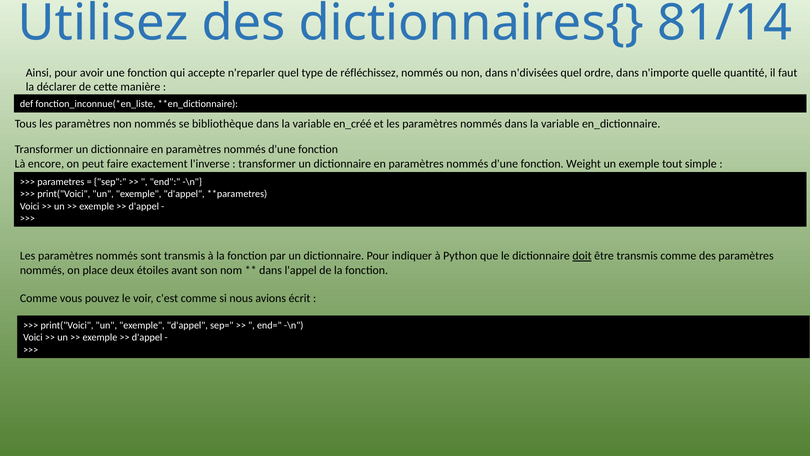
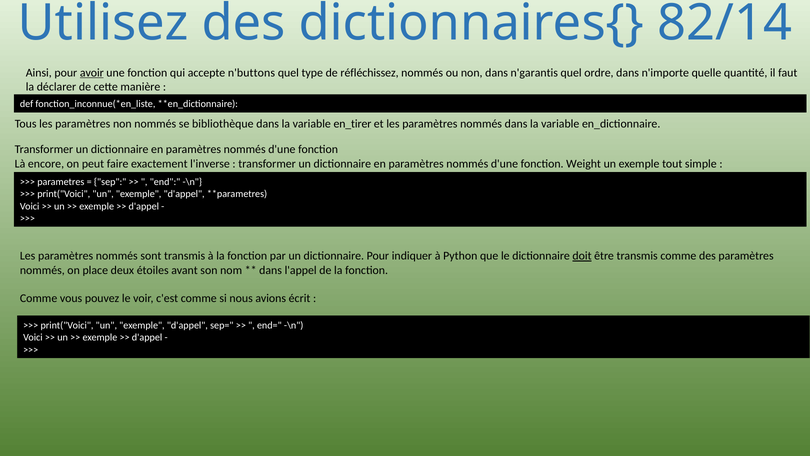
81/14: 81/14 -> 82/14
avoir underline: none -> present
n'reparler: n'reparler -> n'buttons
n'divisées: n'divisées -> n'garantis
en_créé: en_créé -> en_tirer
